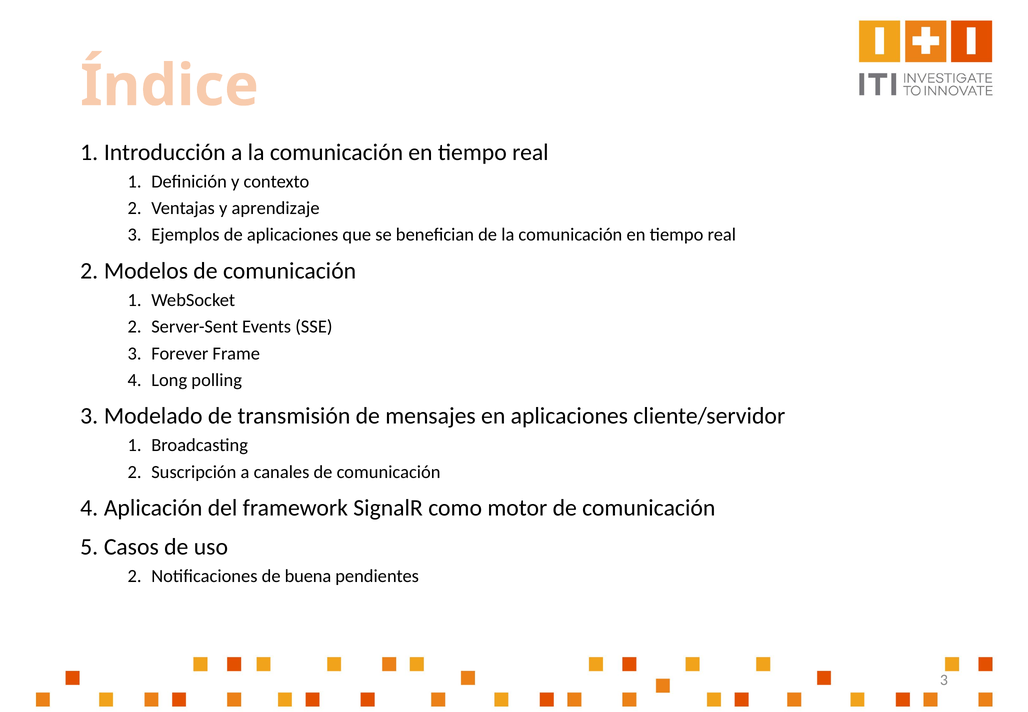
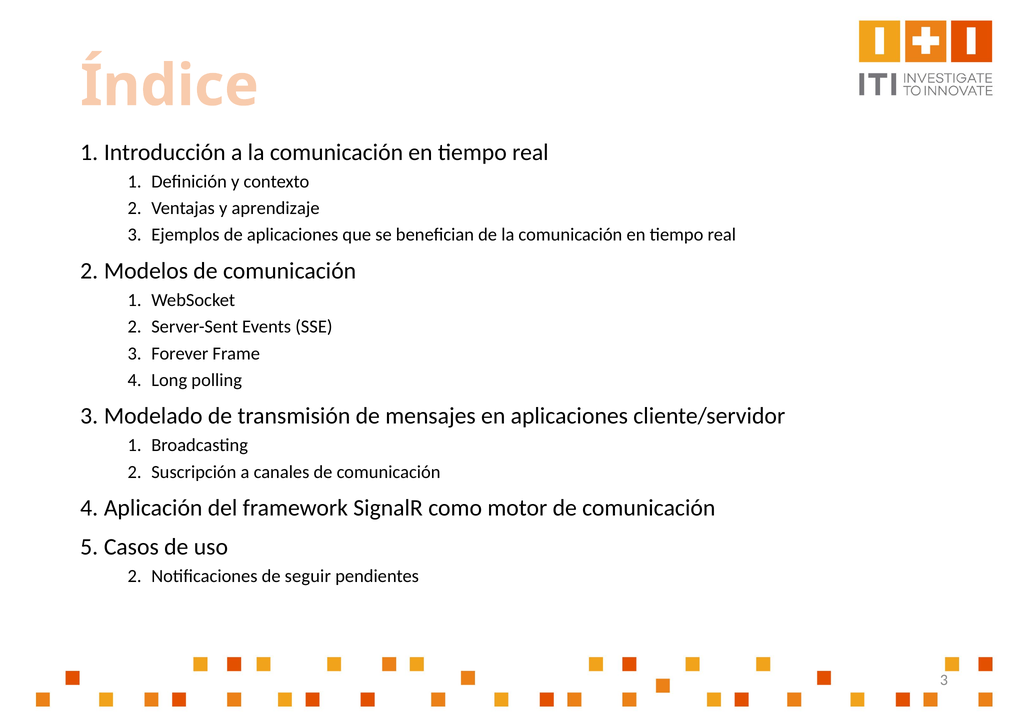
buena: buena -> seguir
